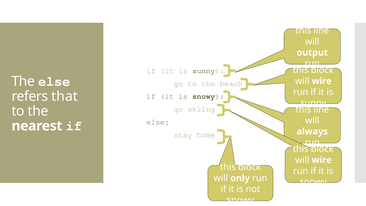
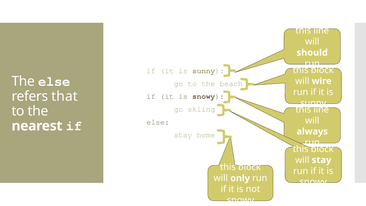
output: output -> should
wire at (322, 160): wire -> stay
